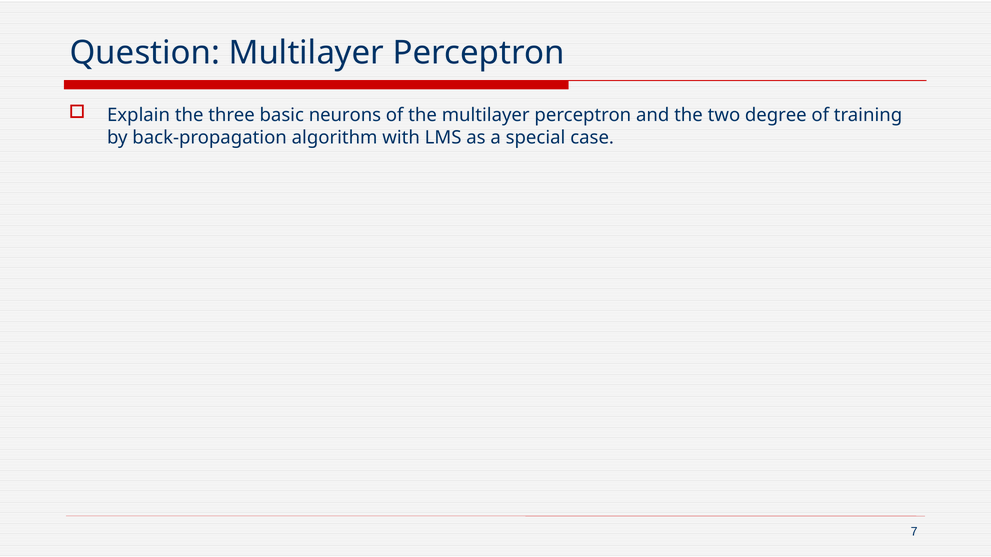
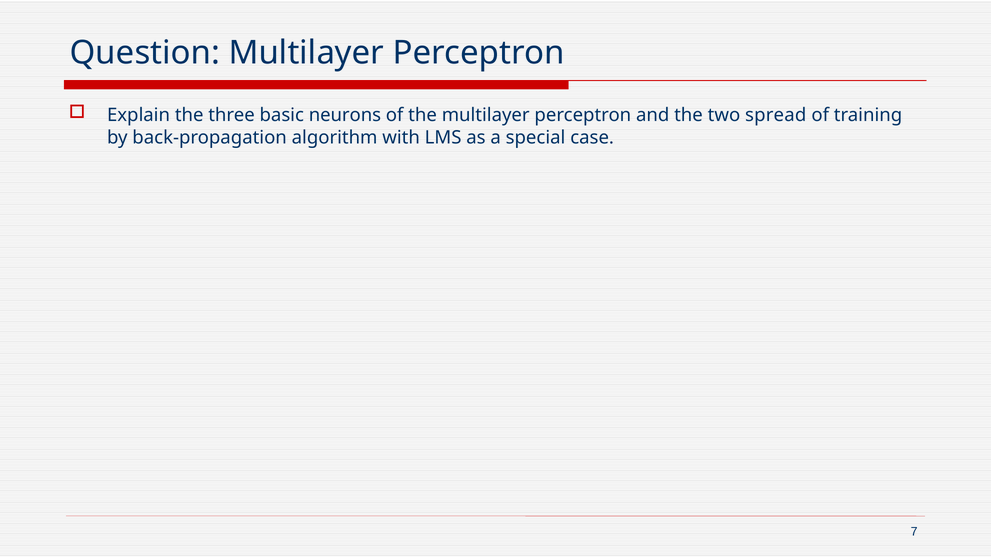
degree: degree -> spread
